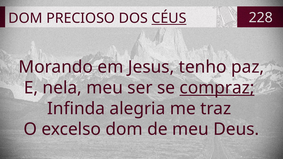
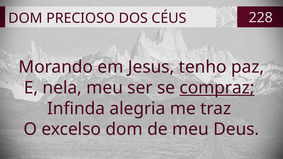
CÉUS underline: present -> none
